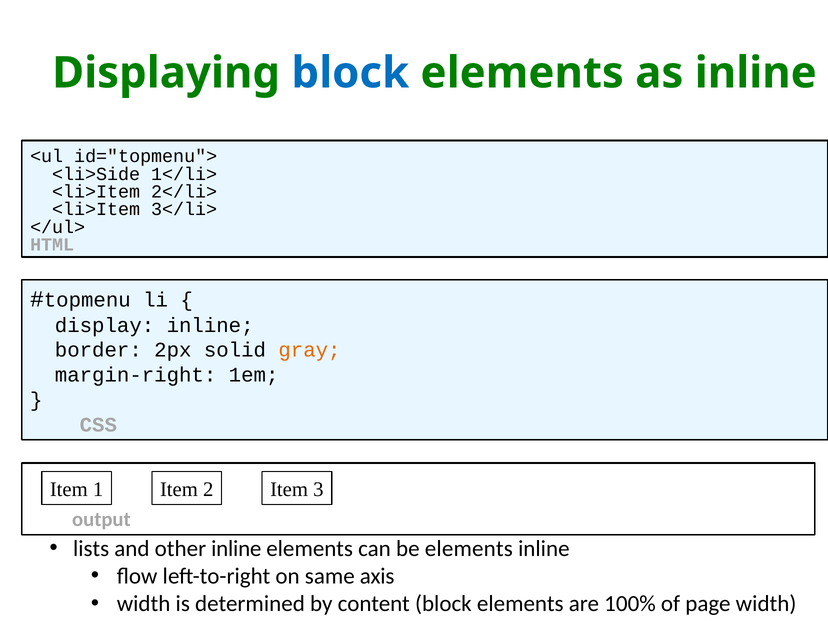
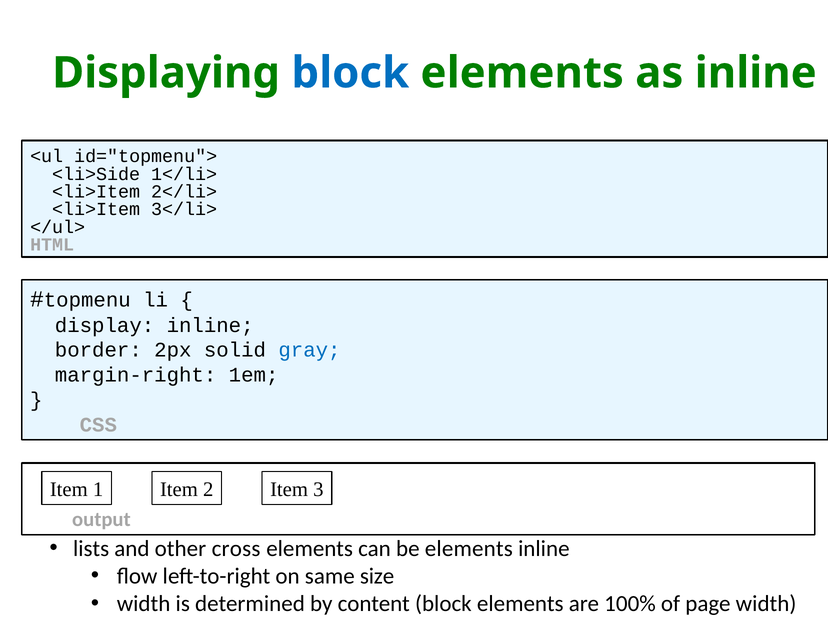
gray colour: orange -> blue
other inline: inline -> cross
axis: axis -> size
